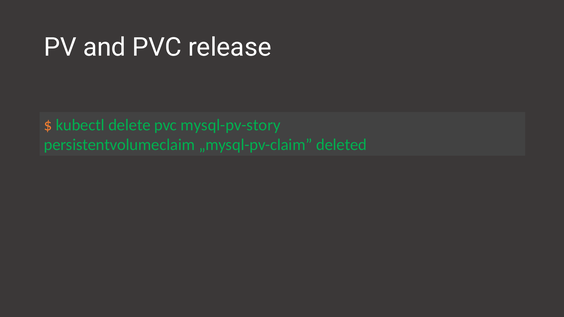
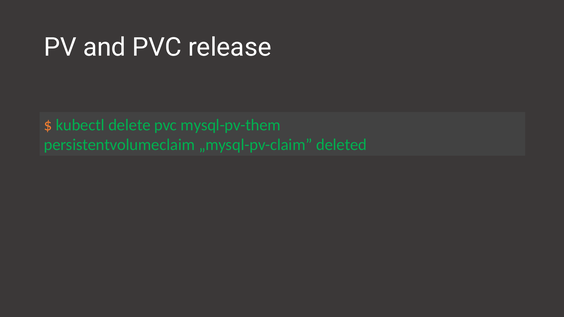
mysql-pv-story: mysql-pv-story -> mysql-pv-them
